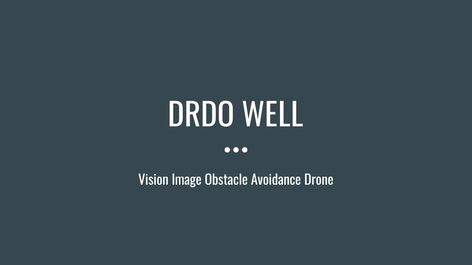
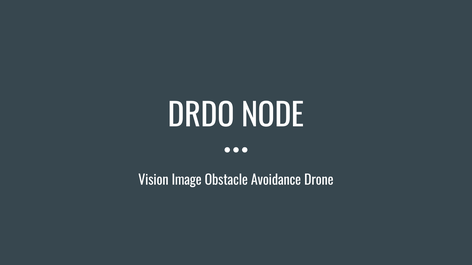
WELL: WELL -> NODE
